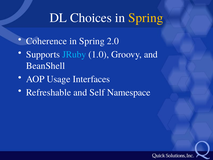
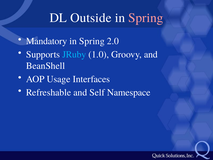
Choices: Choices -> Outside
Spring at (146, 18) colour: yellow -> pink
Coherence: Coherence -> Mandatory
